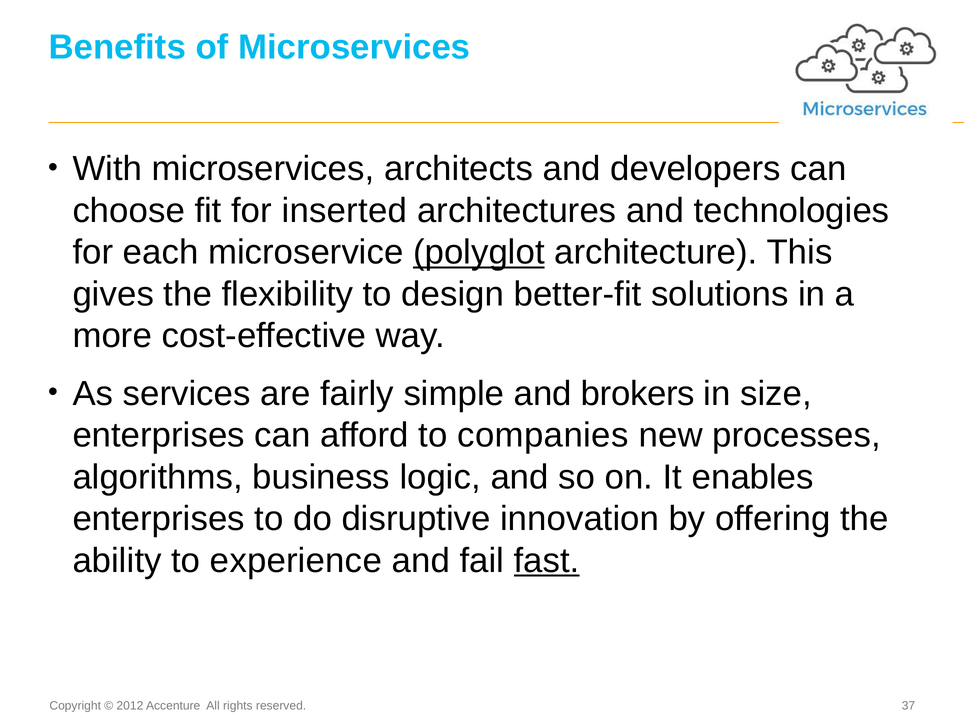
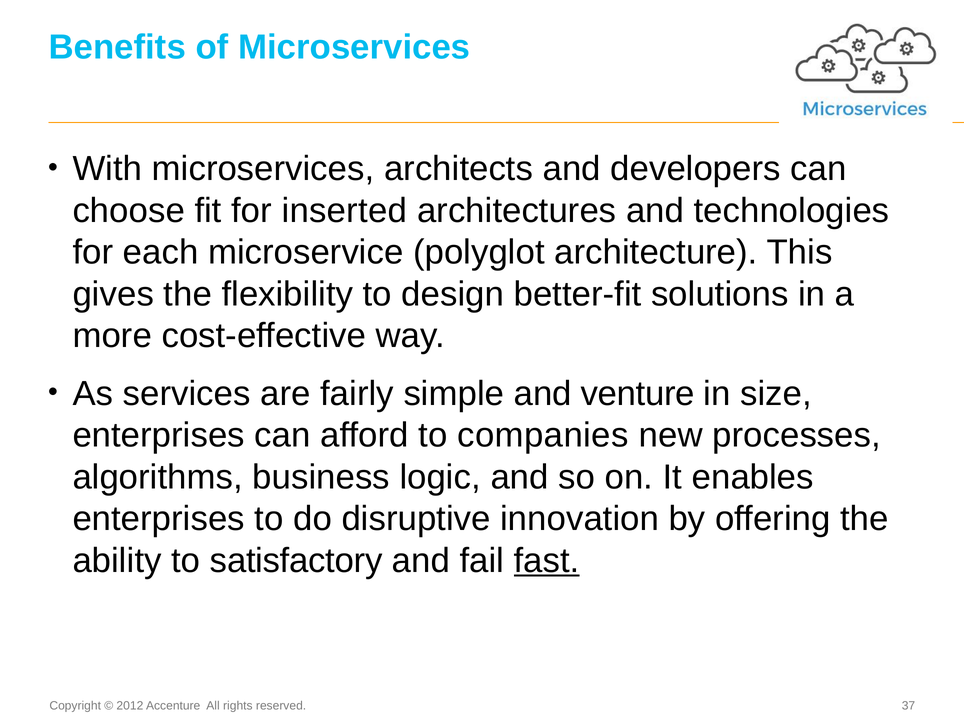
polyglot underline: present -> none
brokers: brokers -> venture
experience: experience -> satisfactory
